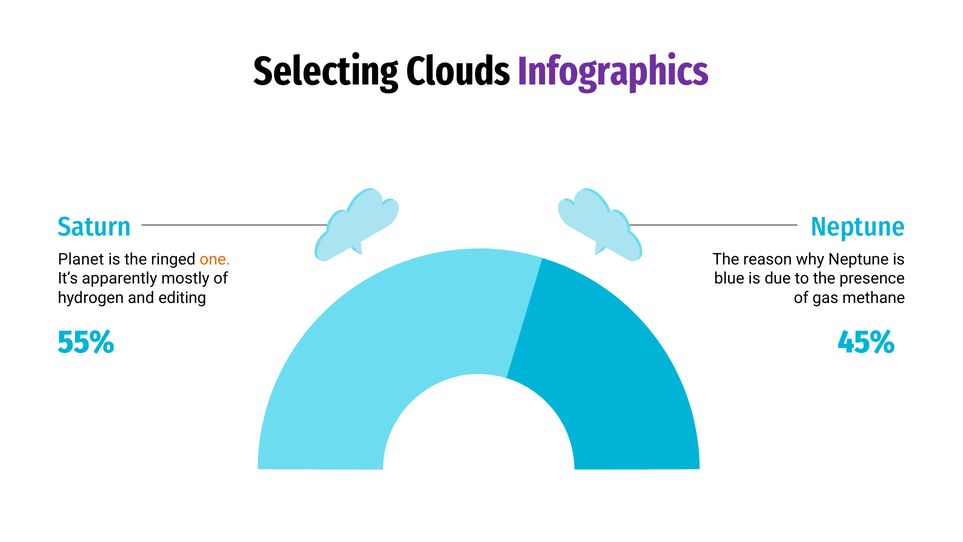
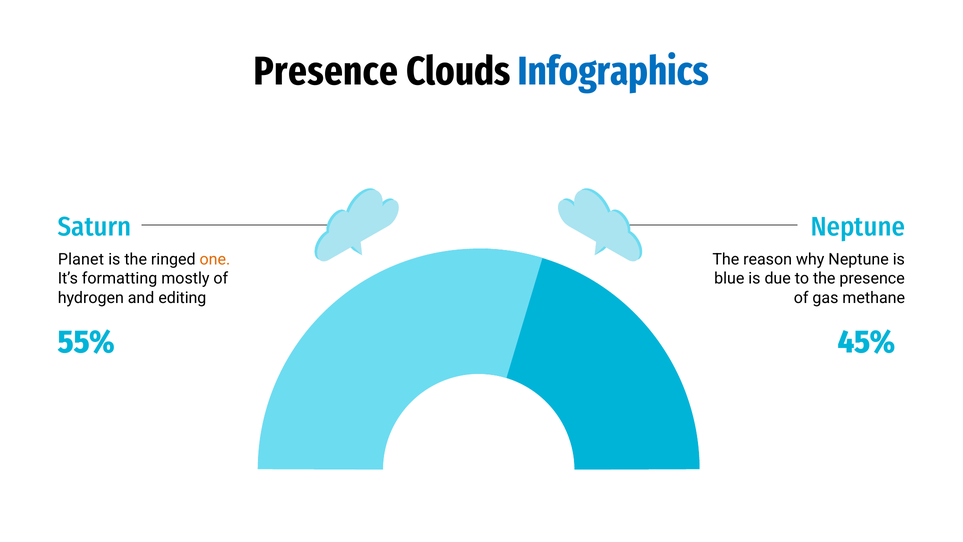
Selecting at (326, 71): Selecting -> Presence
Infographics colour: purple -> blue
apparently: apparently -> formatting
